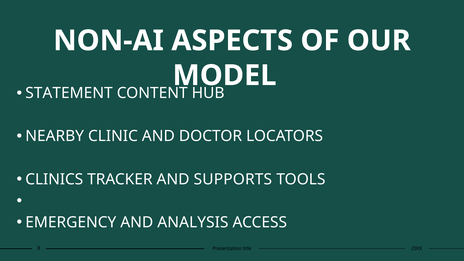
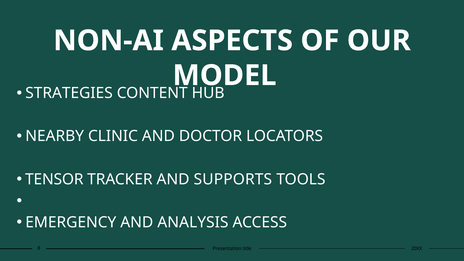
STATEMENT: STATEMENT -> STRATEGIES
CLINICS: CLINICS -> TENSOR
